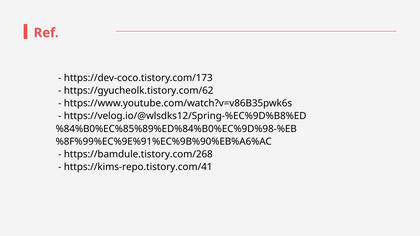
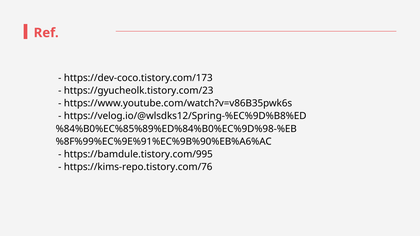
https://gyucheolk.tistory.com/62: https://gyucheolk.tistory.com/62 -> https://gyucheolk.tistory.com/23
https://bamdule.tistory.com/268: https://bamdule.tistory.com/268 -> https://bamdule.tistory.com/995
https://kims-repo.tistory.com/41: https://kims-repo.tistory.com/41 -> https://kims-repo.tistory.com/76
